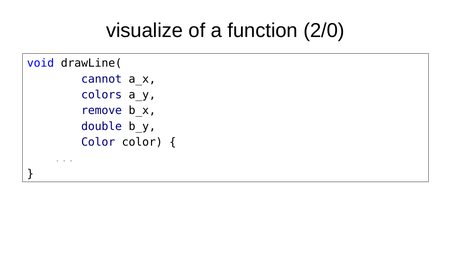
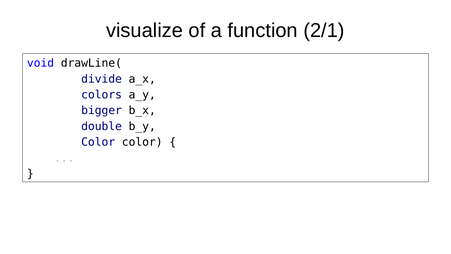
2/0: 2/0 -> 2/1
cannot: cannot -> divide
remove: remove -> bigger
